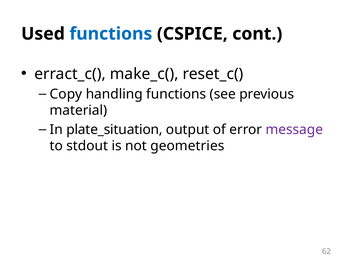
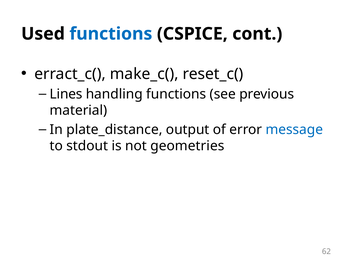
Copy: Copy -> Lines
plate_situation: plate_situation -> plate_distance
message colour: purple -> blue
